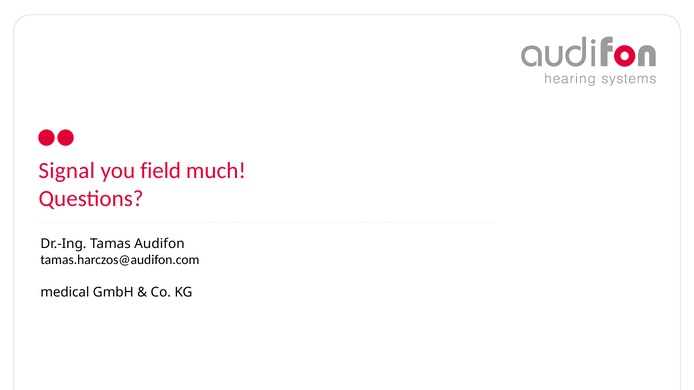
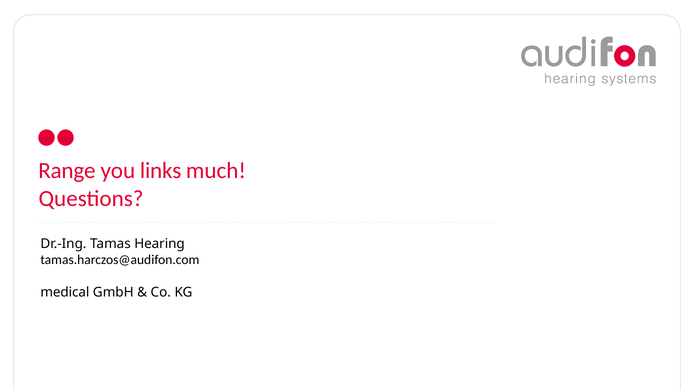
Signal: Signal -> Range
field: field -> links
Audifon: Audifon -> Hearing
